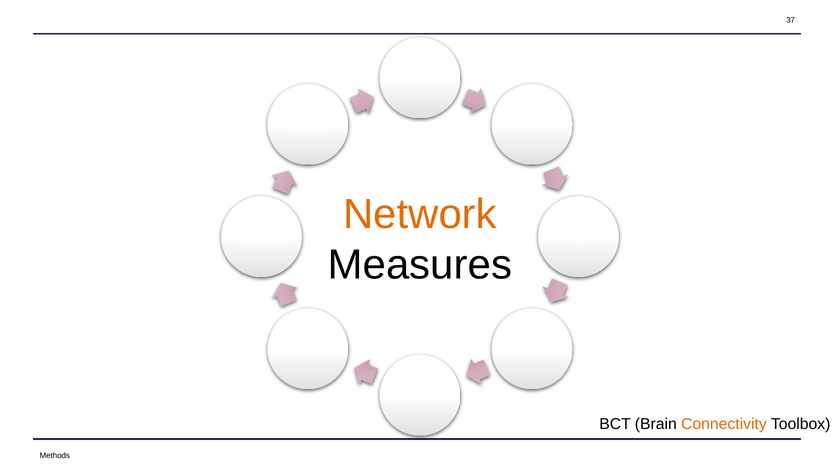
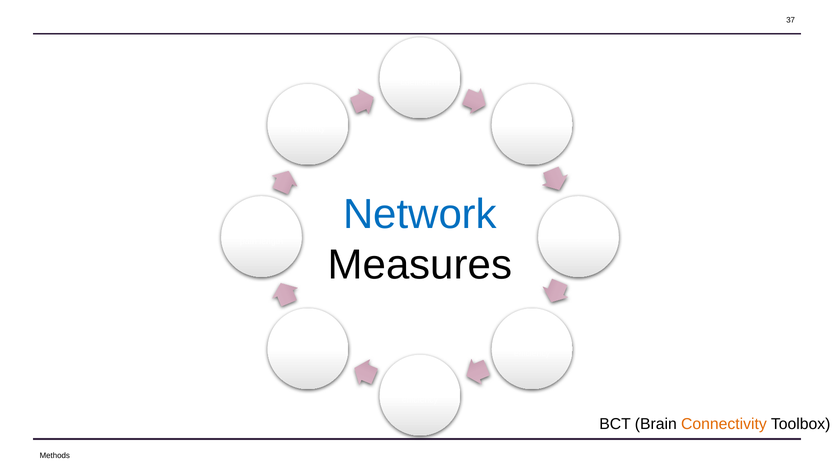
Network colour: orange -> blue
